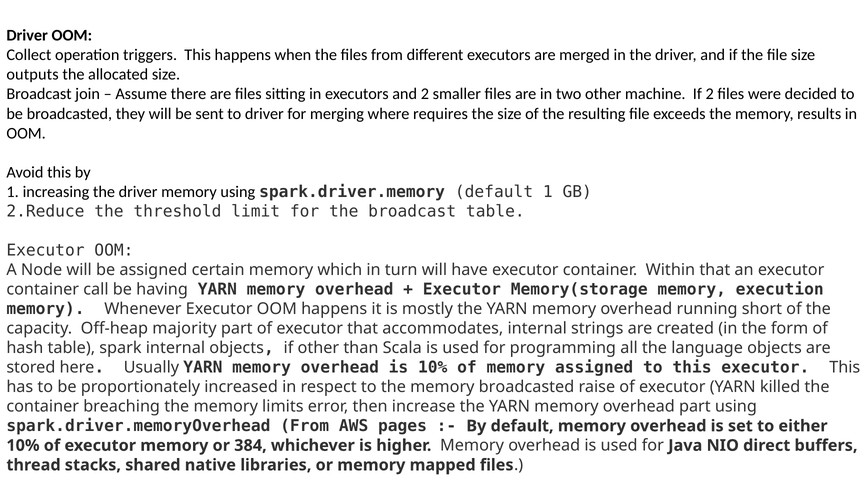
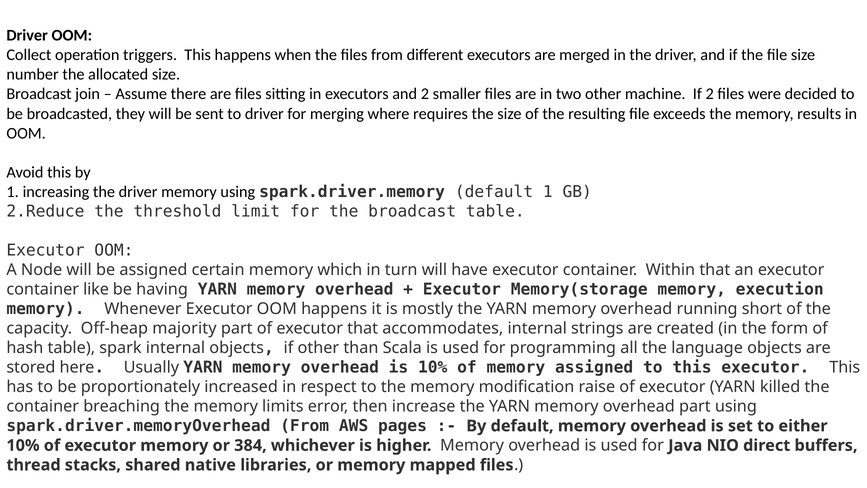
outputs: outputs -> number
call: call -> like
memory broadcasted: broadcasted -> modification
